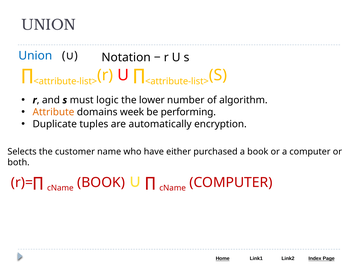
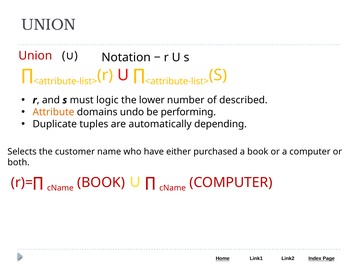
Union at (35, 55) colour: blue -> red
algorithm: algorithm -> described
week: week -> undo
encryption: encryption -> depending
